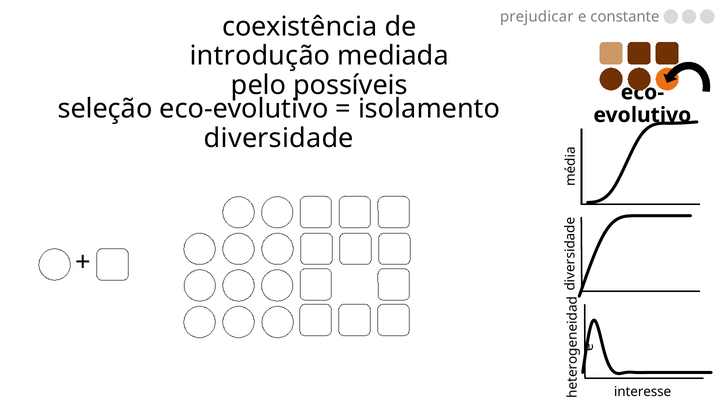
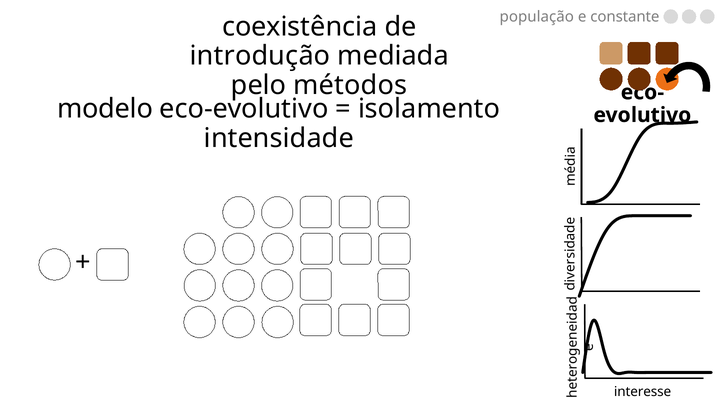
prejudicar: prejudicar -> população
possíveis: possíveis -> métodos
seleção: seleção -> modelo
diversidade: diversidade -> intensidade
